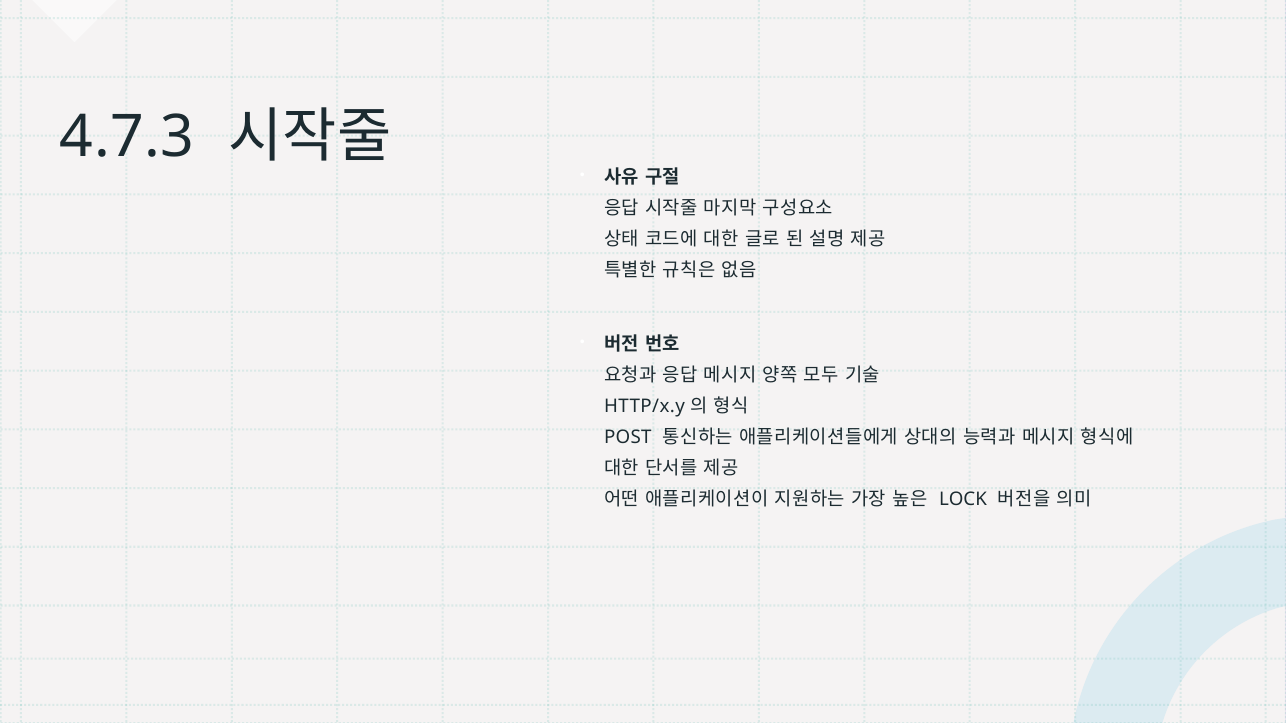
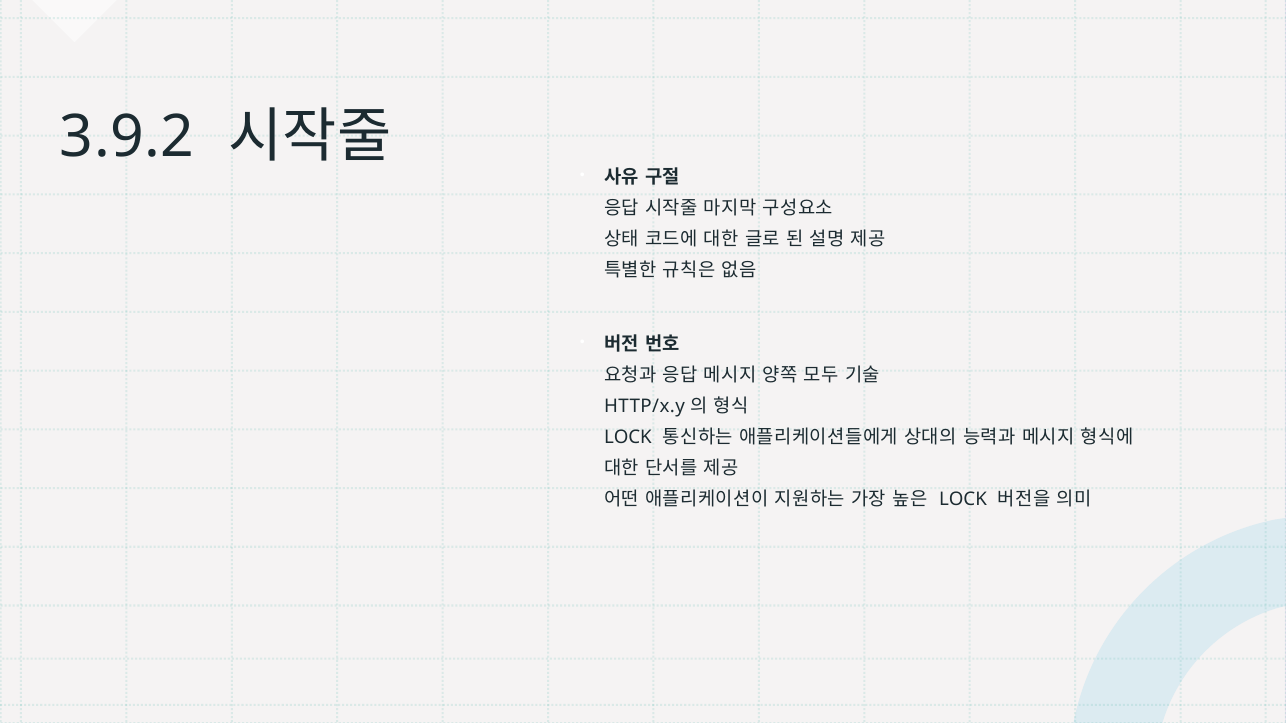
4.7.3: 4.7.3 -> 3.9.2
POST at (628, 437): POST -> LOCK
